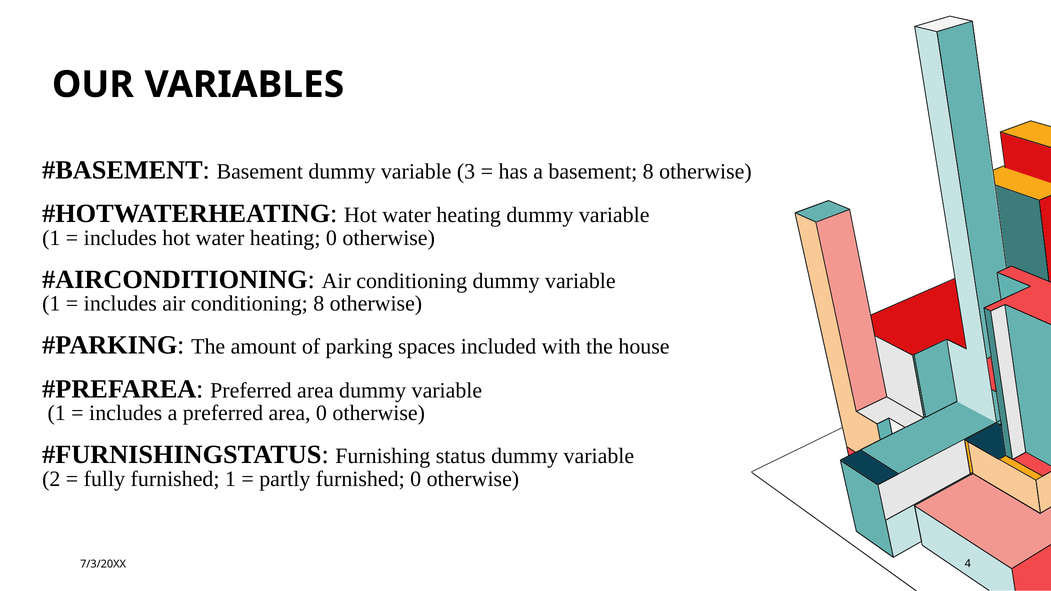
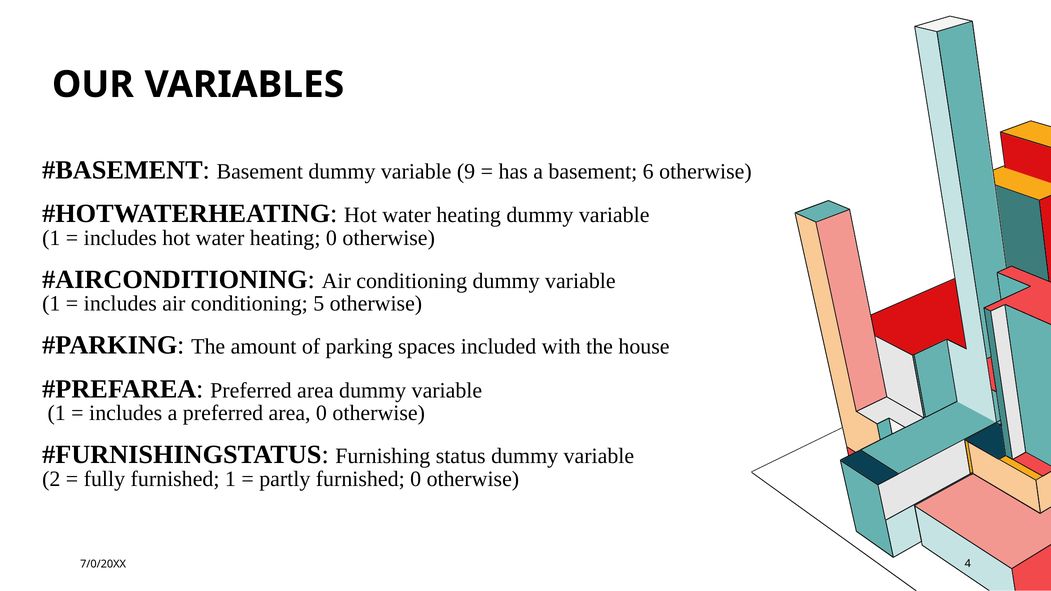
3: 3 -> 9
basement 8: 8 -> 6
conditioning 8: 8 -> 5
7/3/20XX: 7/3/20XX -> 7/0/20XX
